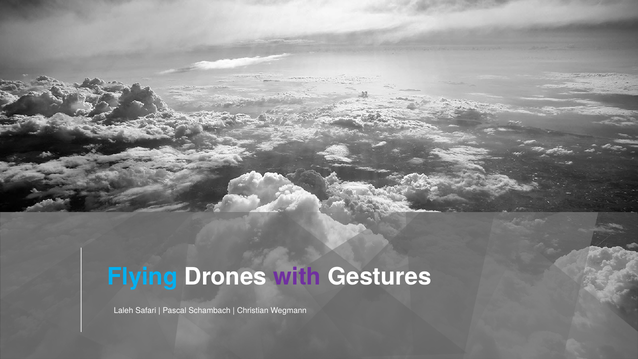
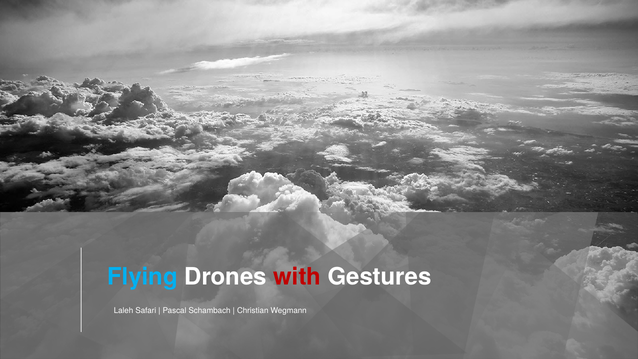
with colour: purple -> red
